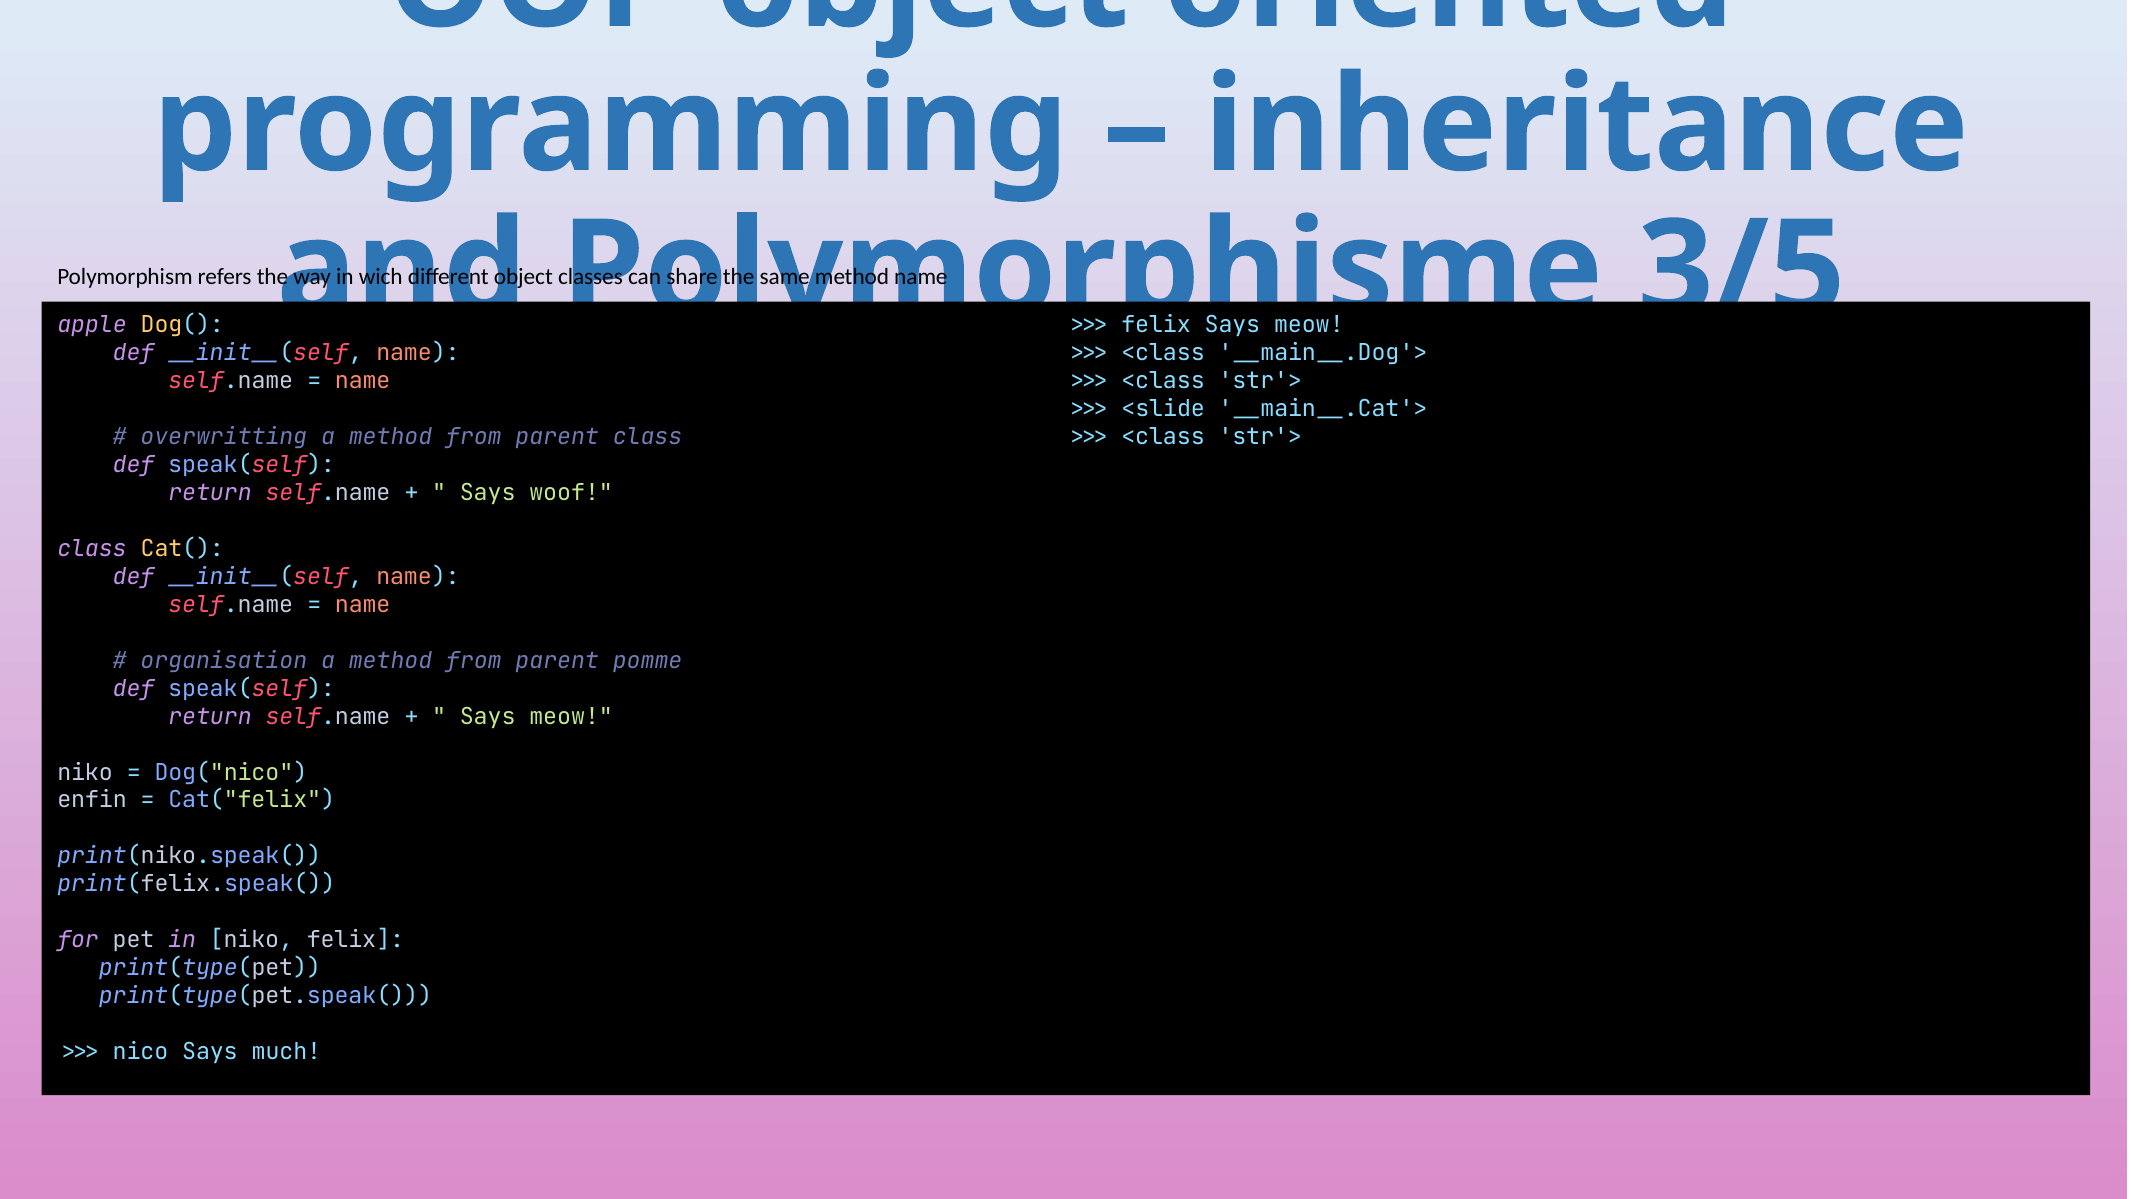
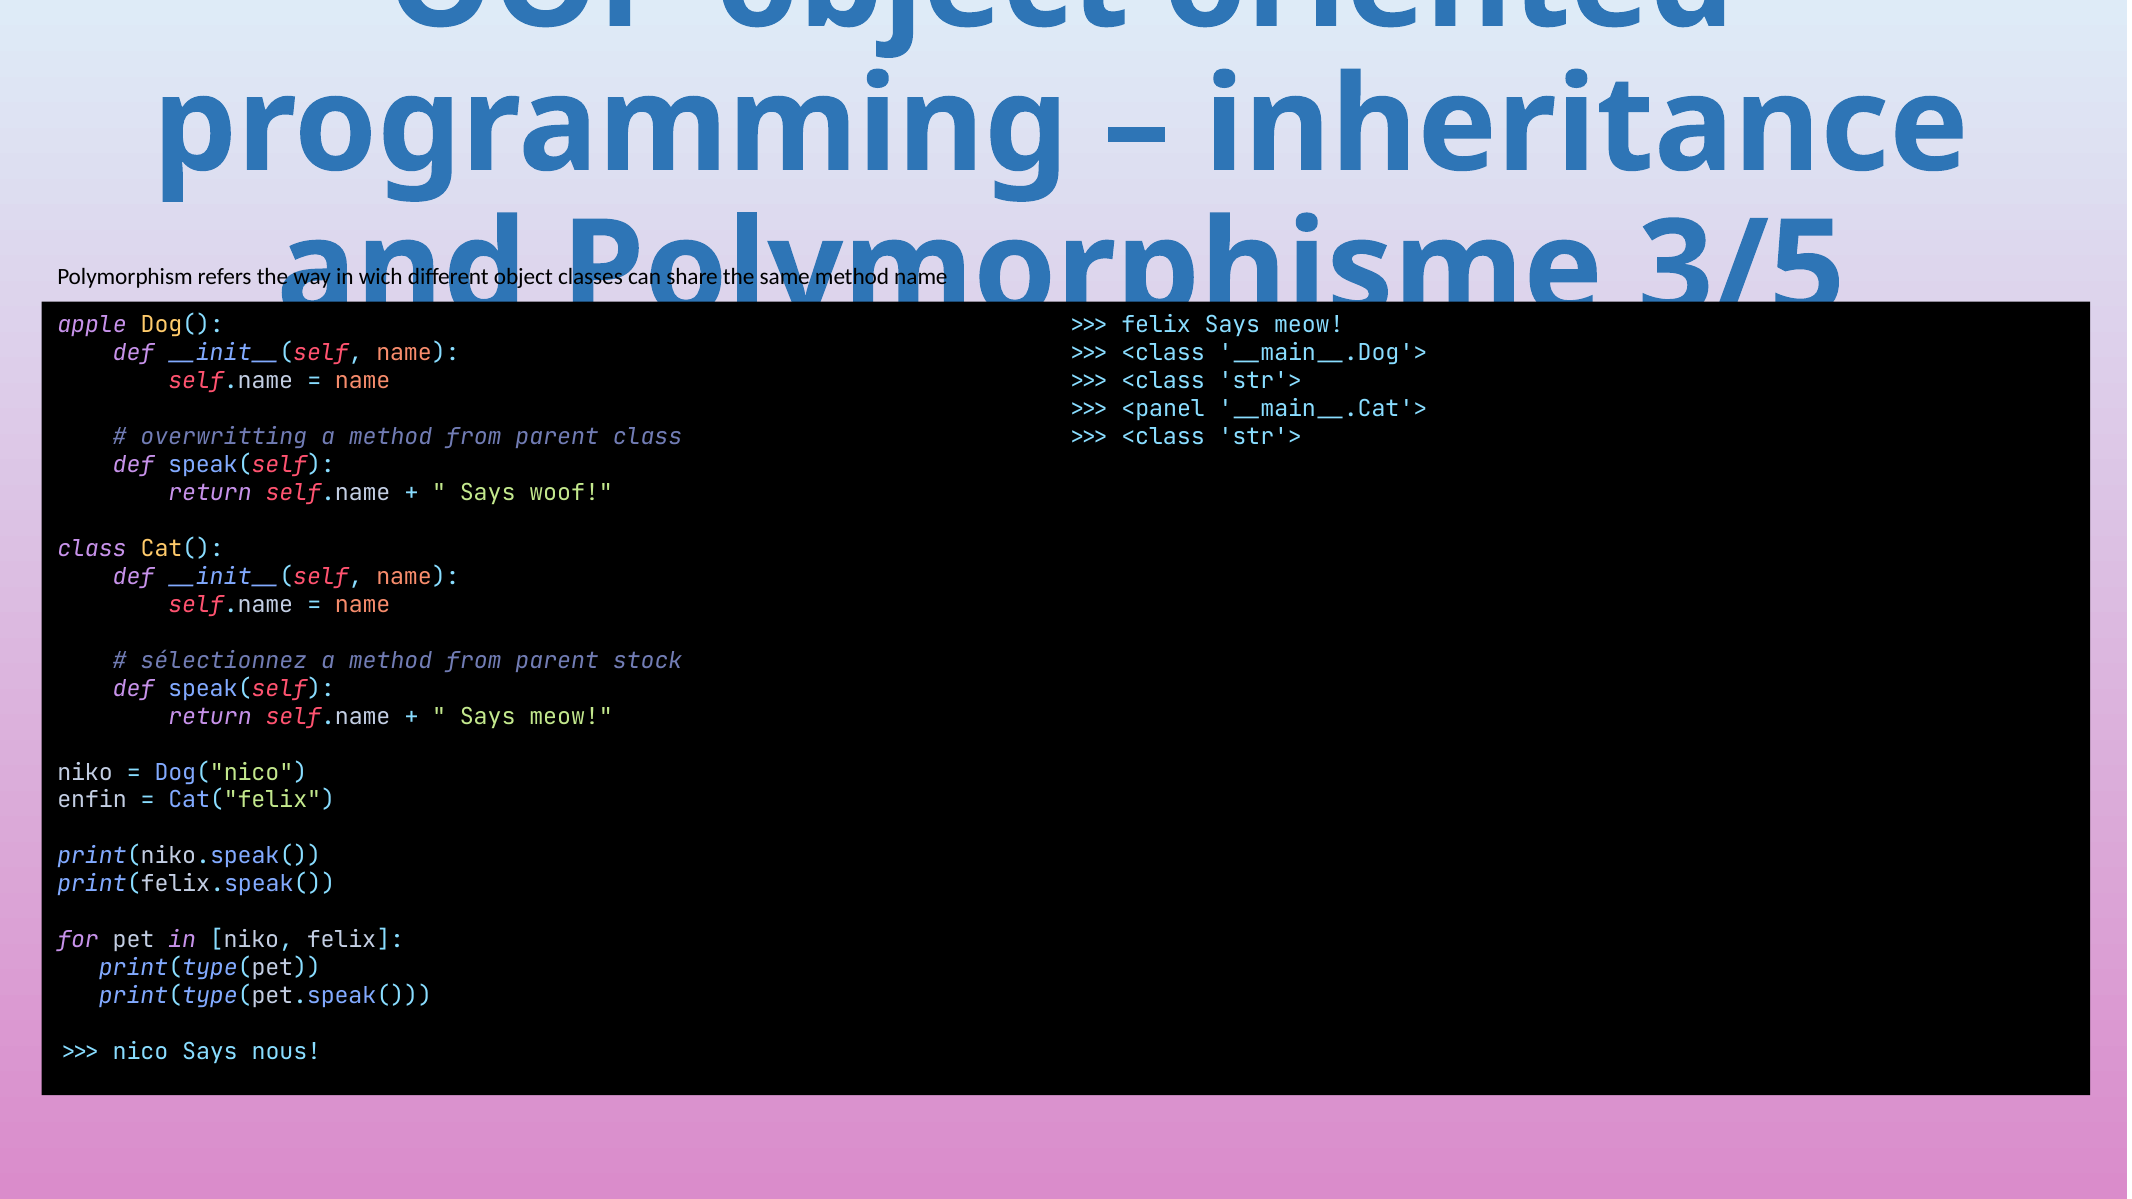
<slide: <slide -> <panel
organisation: organisation -> sélectionnez
pomme: pomme -> stock
much: much -> nous
